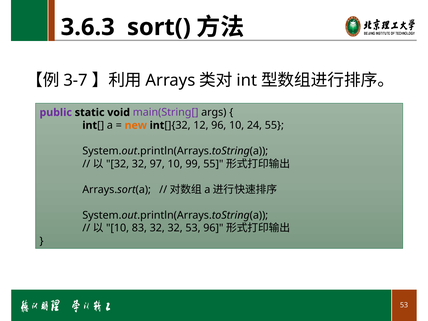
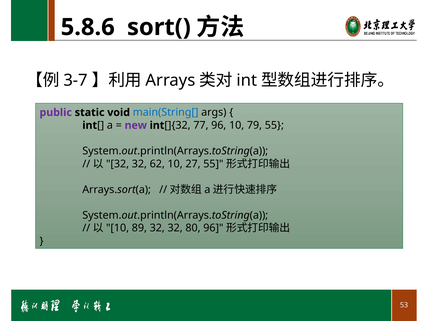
3.6.3: 3.6.3 -> 5.8.6
main(String[ colour: purple -> blue
new colour: orange -> purple
12: 12 -> 77
24: 24 -> 79
97: 97 -> 62
99: 99 -> 27
83: 83 -> 89
32 53: 53 -> 80
